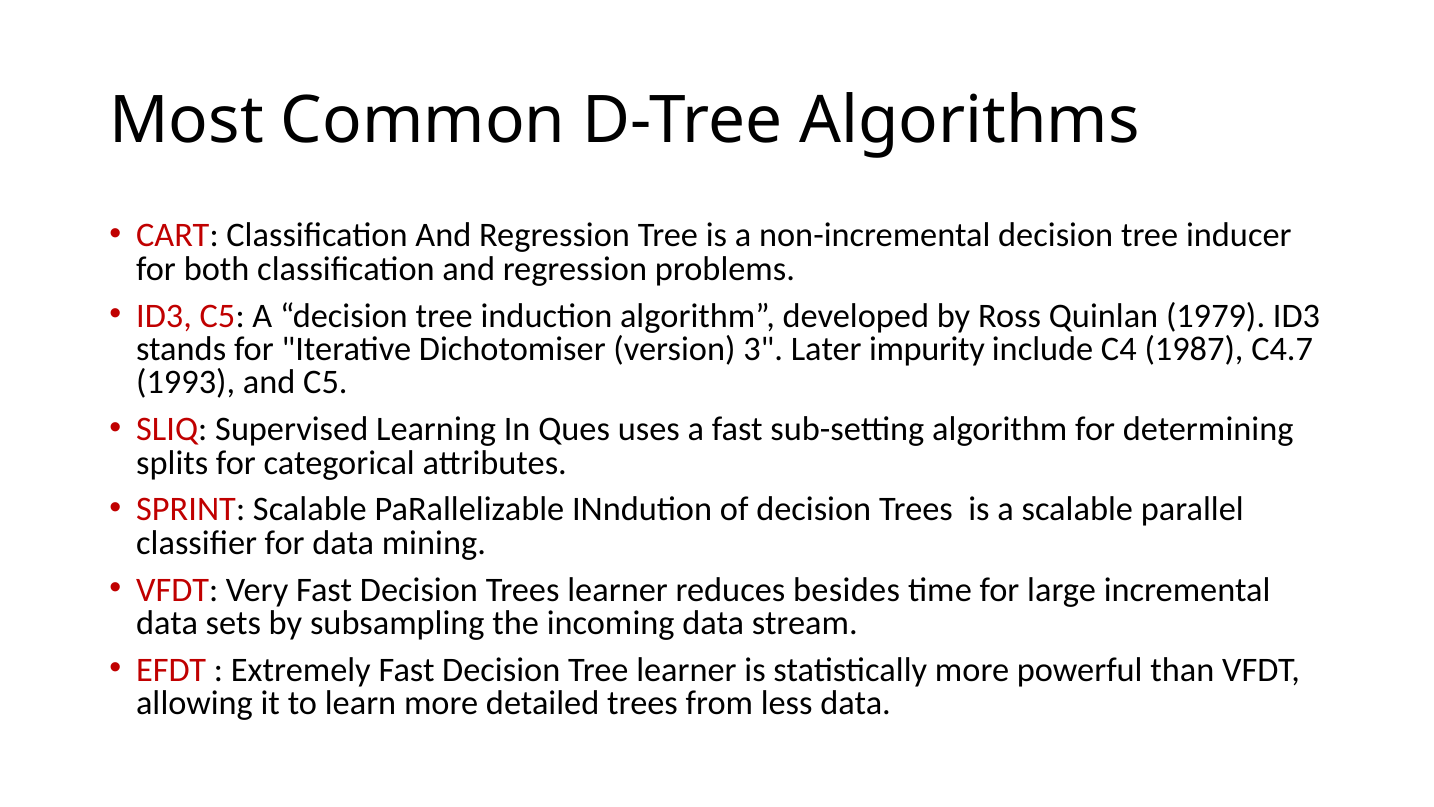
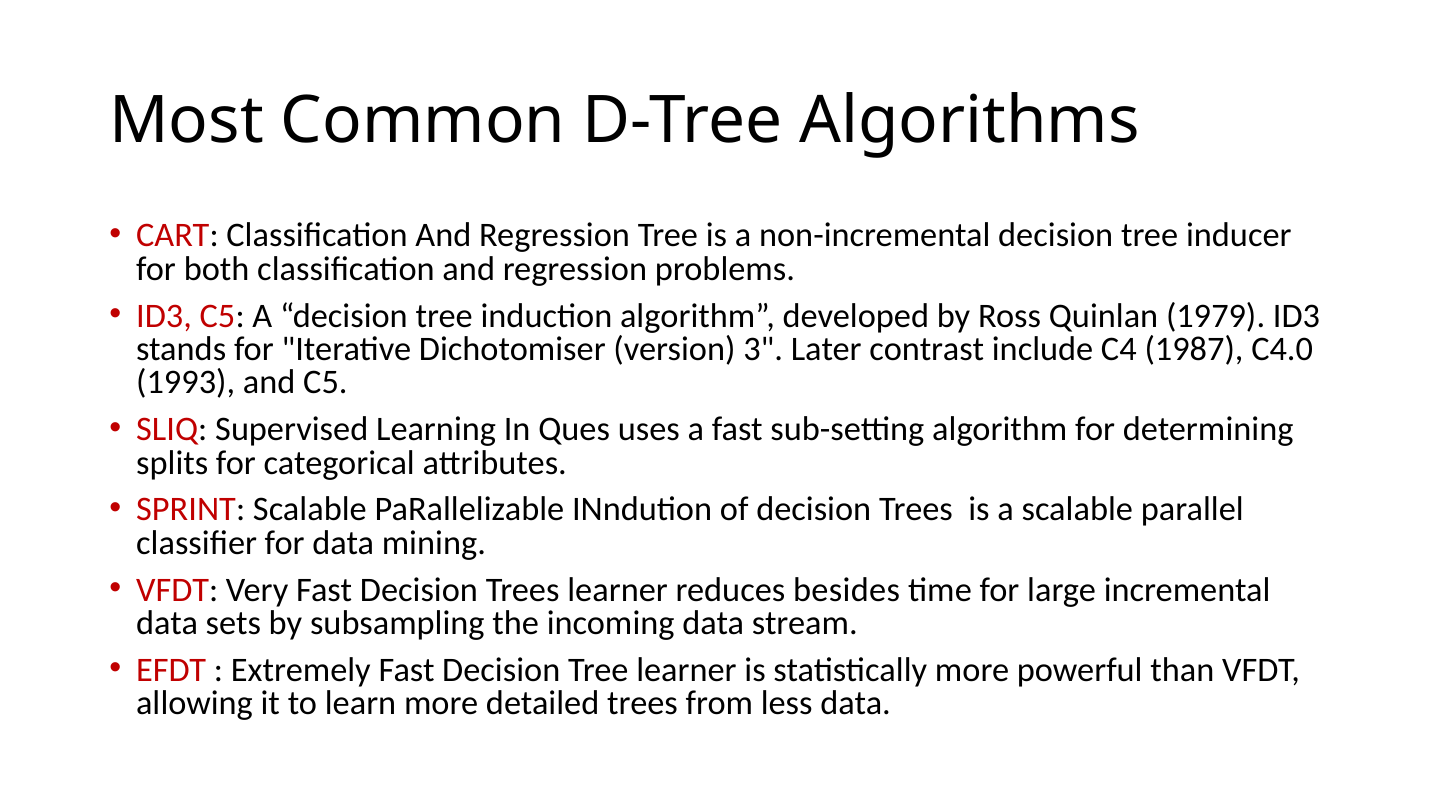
impurity: impurity -> contrast
C4.7: C4.7 -> C4.0
